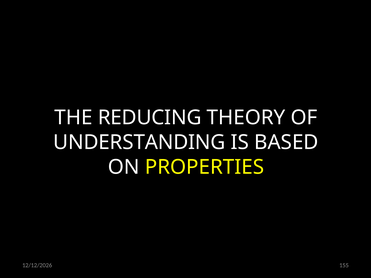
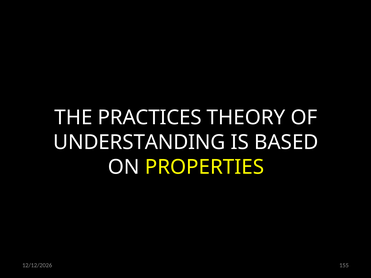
REDUCING: REDUCING -> PRACTICES
